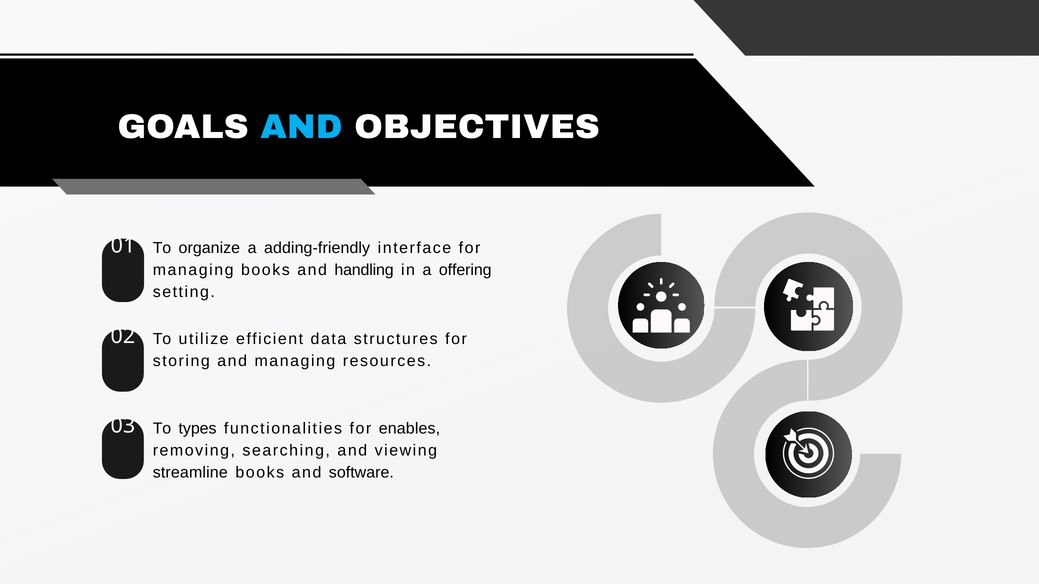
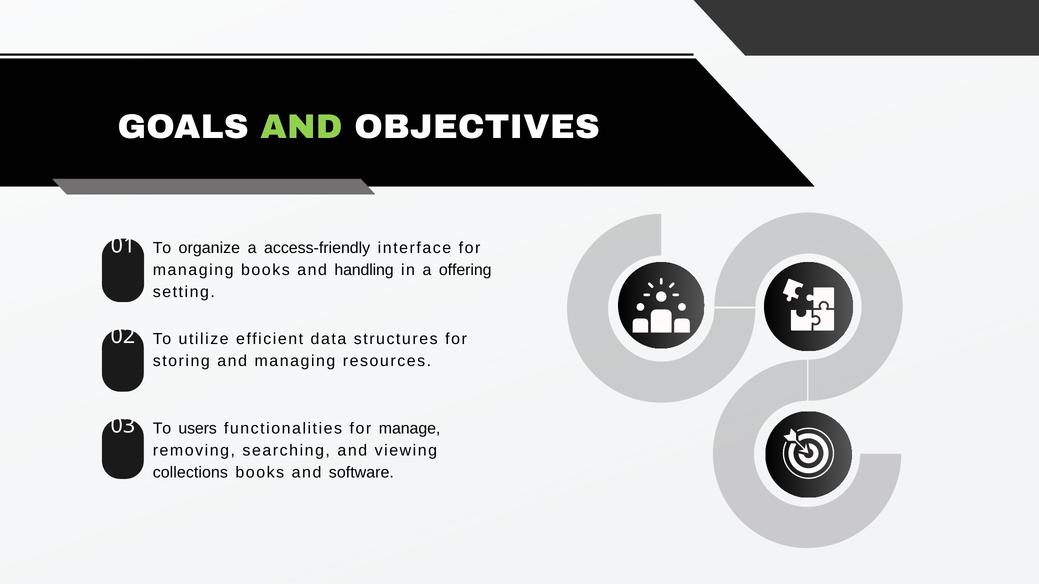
AND at (301, 127) colour: light blue -> light green
adding-friendly: adding-friendly -> access-friendly
types: types -> users
enables: enables -> manage
streamline: streamline -> collections
